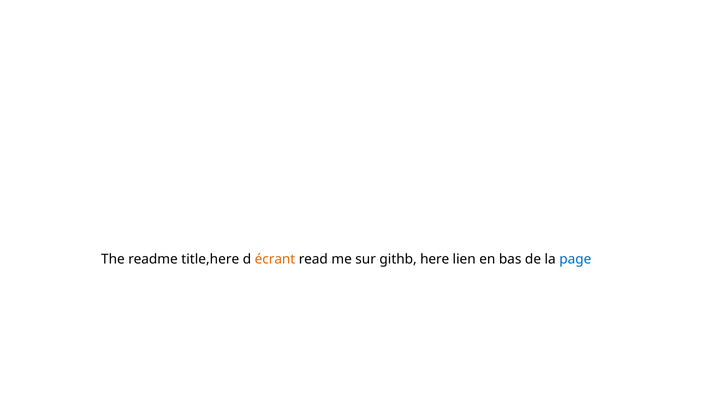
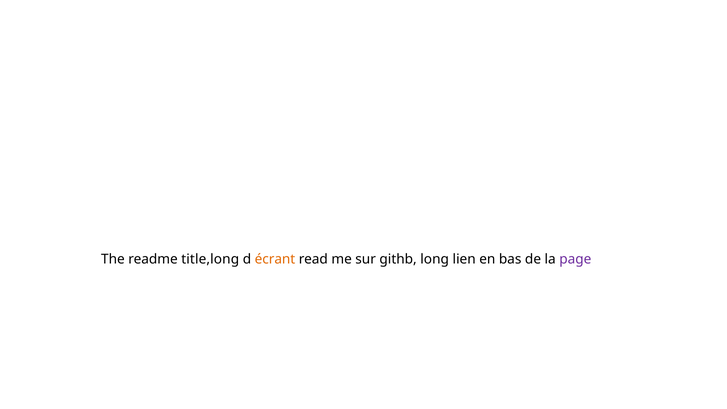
title,here: title,here -> title,long
here: here -> long
page colour: blue -> purple
